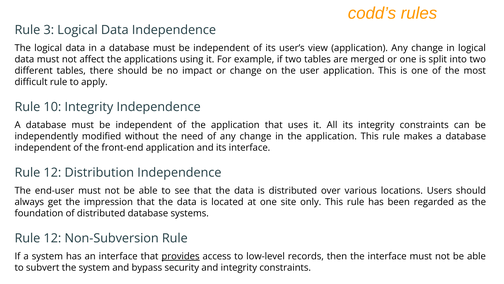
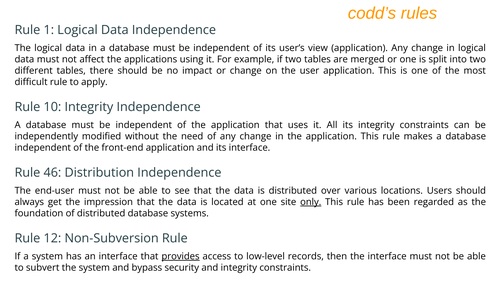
3: 3 -> 1
12 at (52, 172): 12 -> 46
only underline: none -> present
